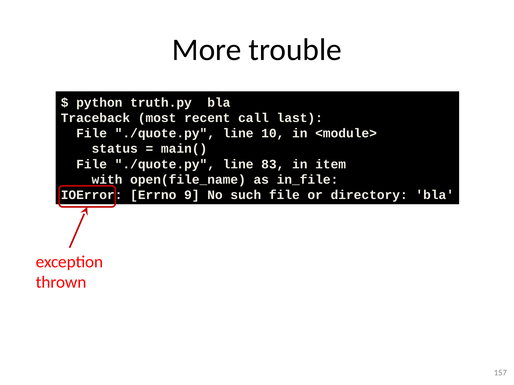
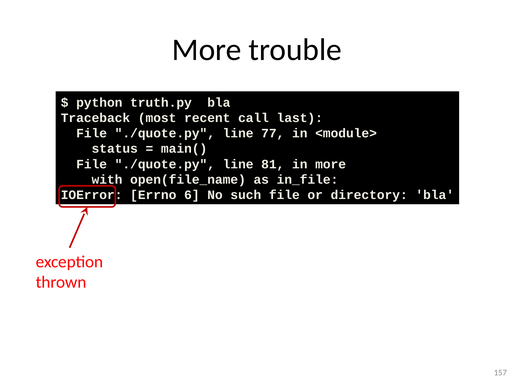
10: 10 -> 77
83: 83 -> 81
in item: item -> more
9: 9 -> 6
